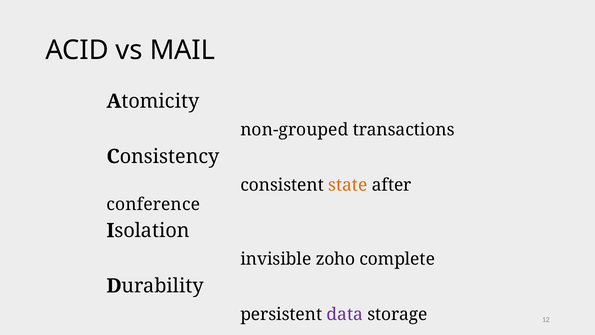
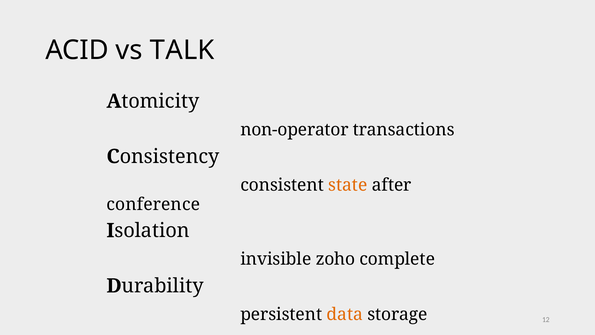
MAIL: MAIL -> TALK
non-grouped: non-grouped -> non-operator
data colour: purple -> orange
